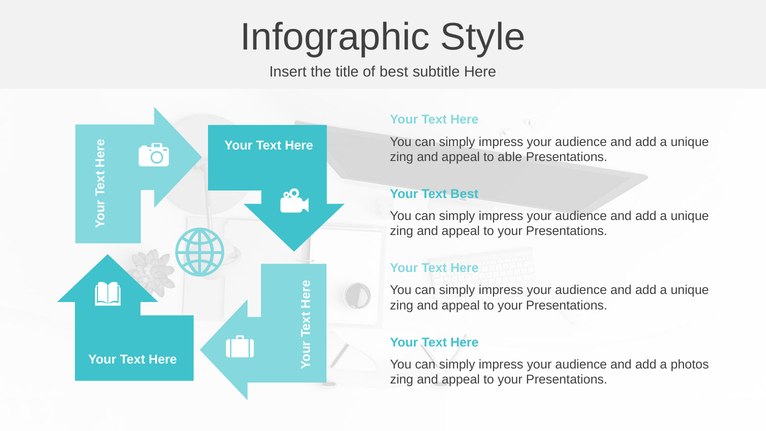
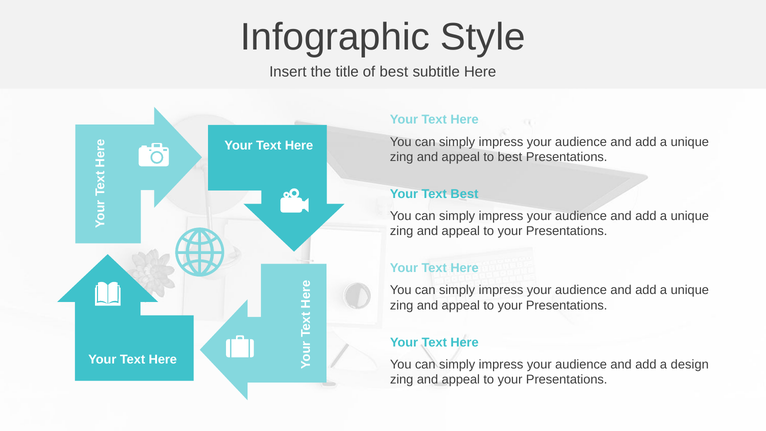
to able: able -> best
photos: photos -> design
